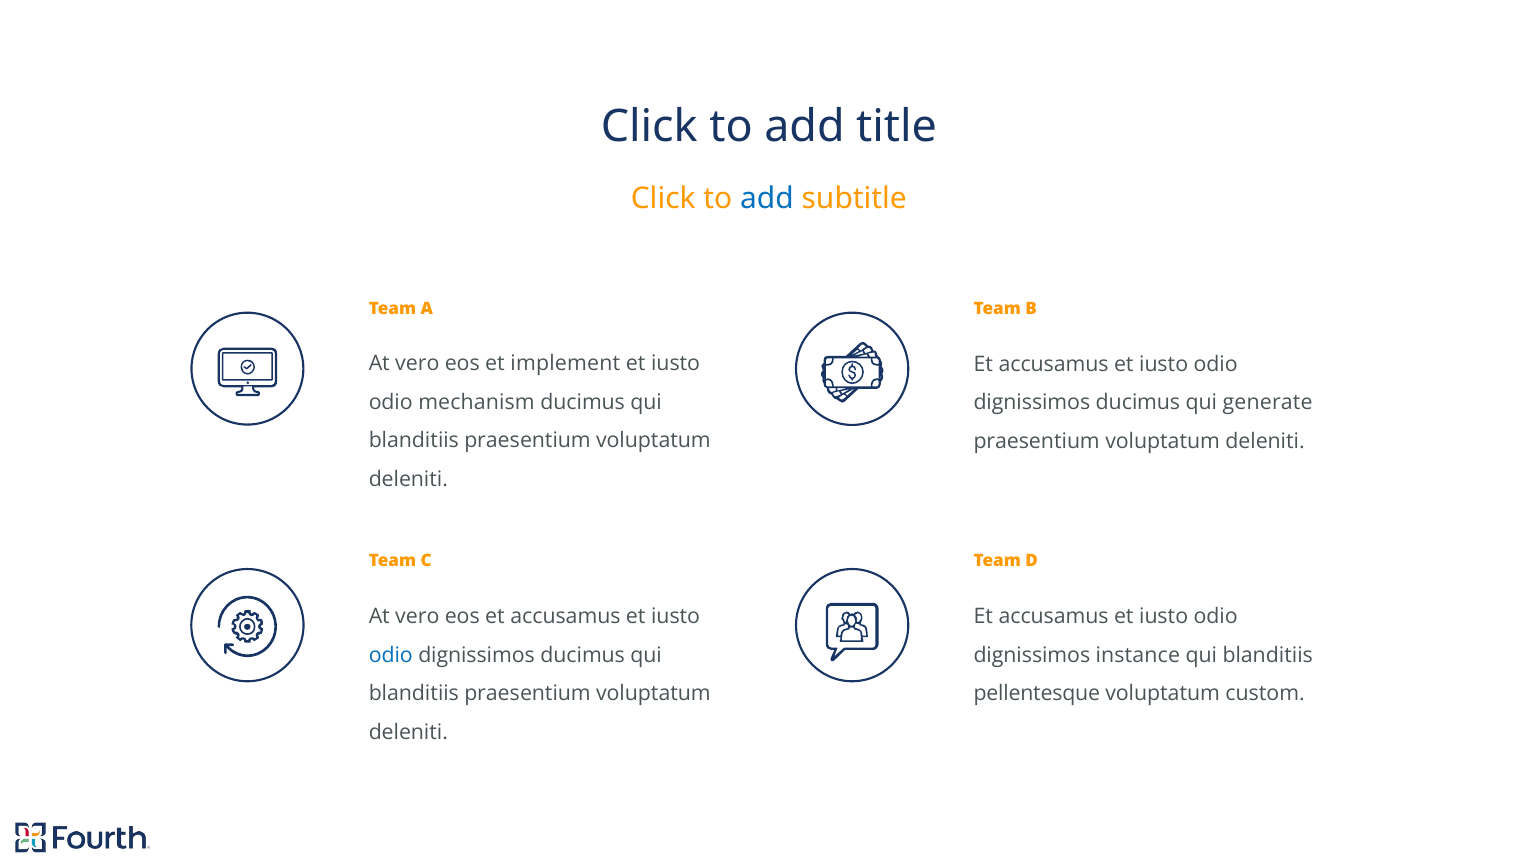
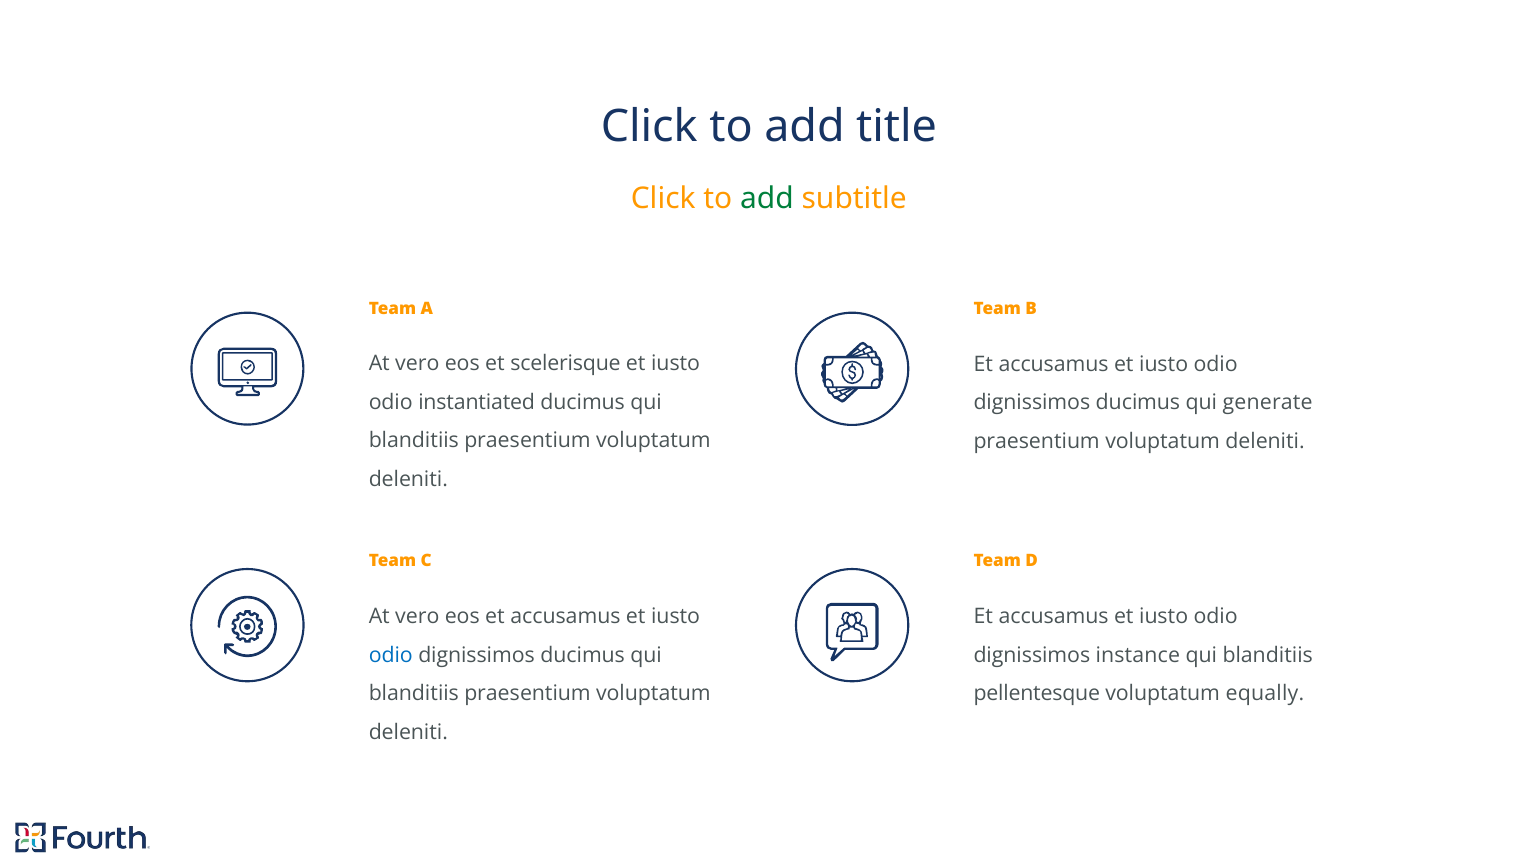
add at (767, 199) colour: blue -> green
implement: implement -> scelerisque
mechanism: mechanism -> instantiated
custom: custom -> equally
